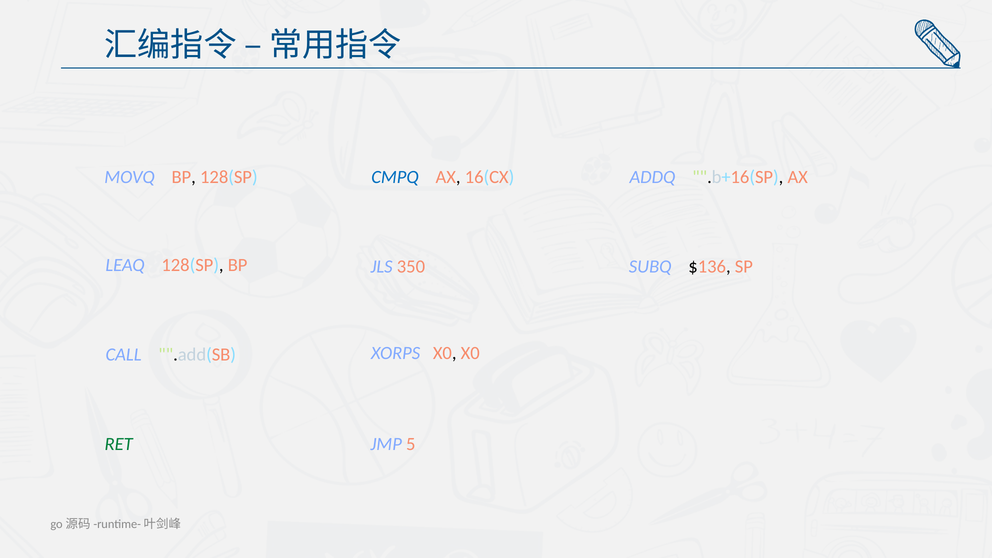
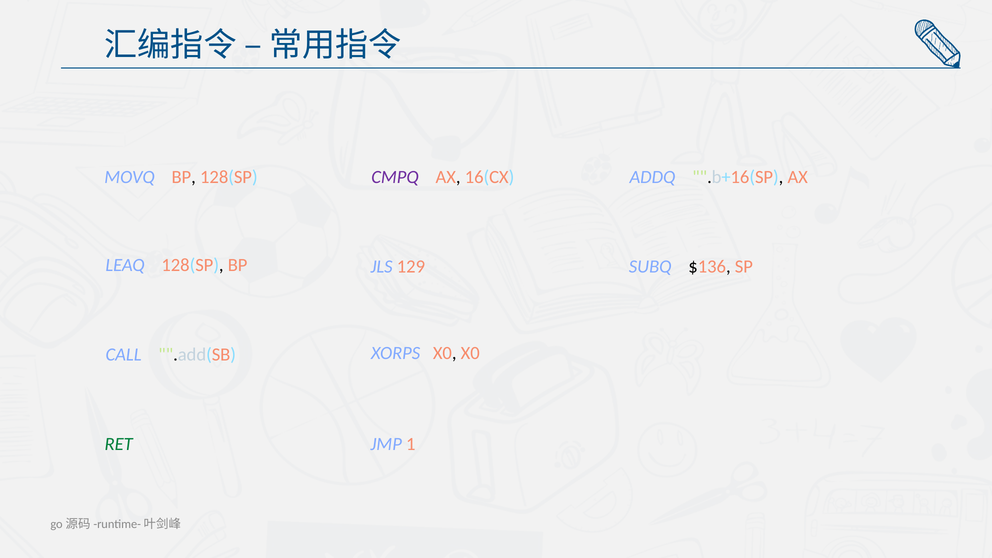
CMPQ colour: blue -> purple
350: 350 -> 129
5: 5 -> 1
